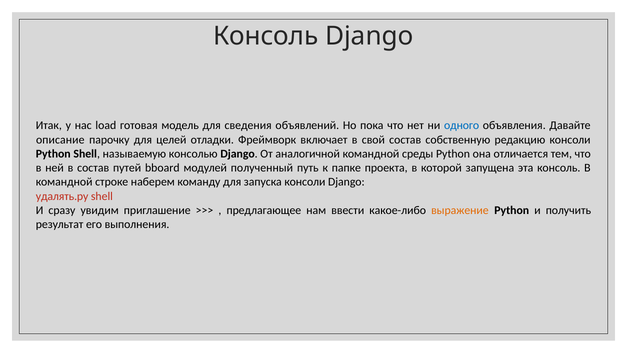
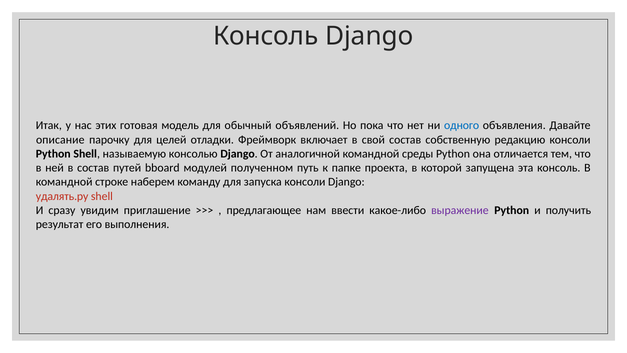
load: load -> этих
сведения: сведения -> обычный
полученный: полученный -> полученном
выражение colour: orange -> purple
